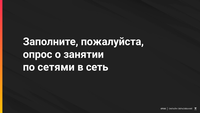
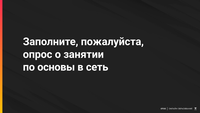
сетями: сетями -> основы
